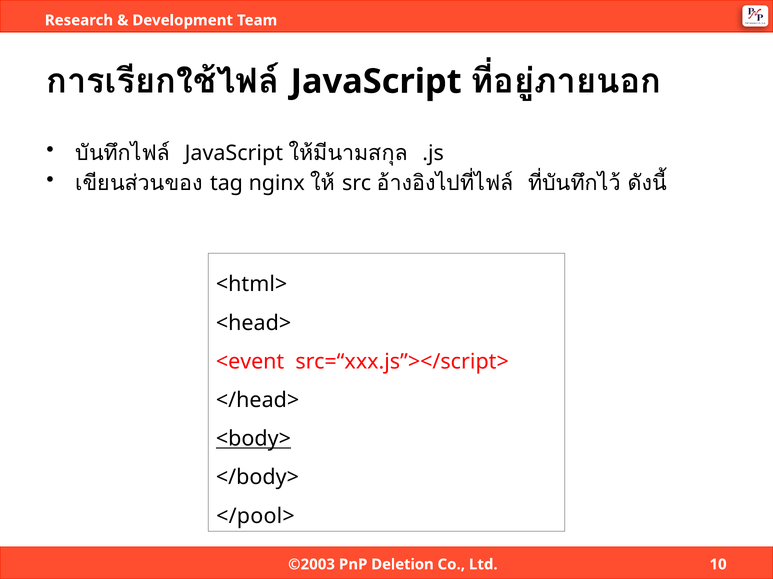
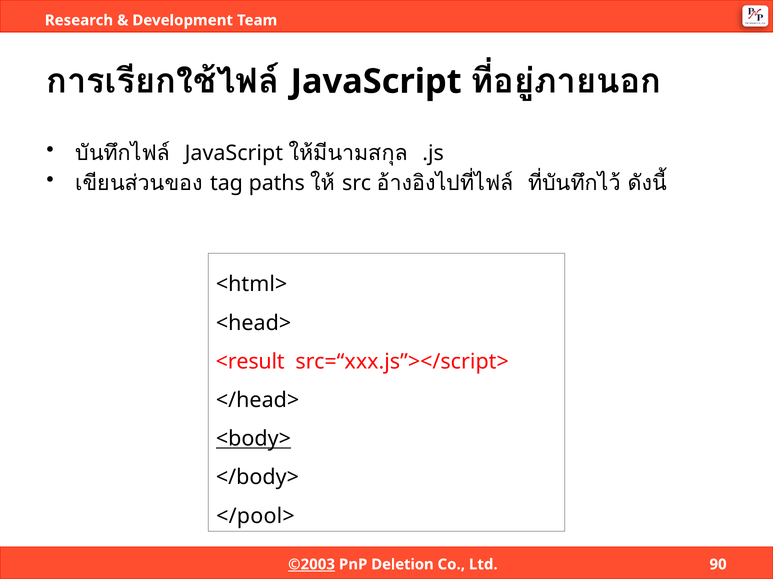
nginx: nginx -> paths
<event: <event -> <result
©2003 underline: none -> present
10: 10 -> 90
